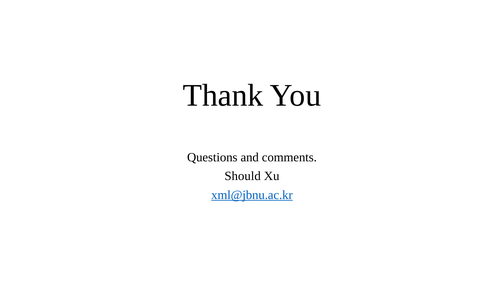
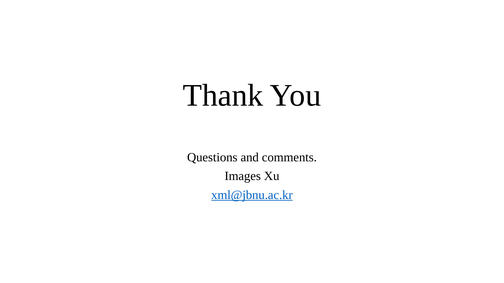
Should: Should -> Images
